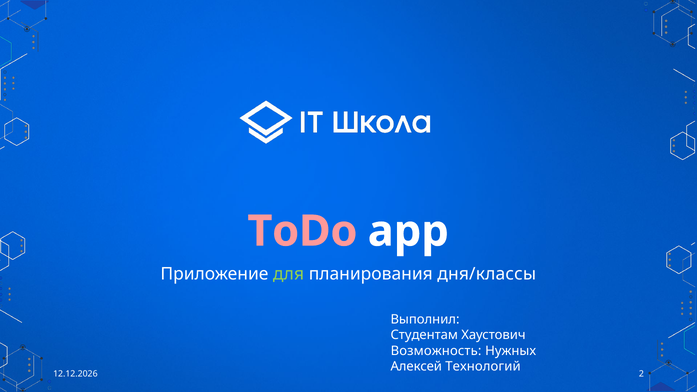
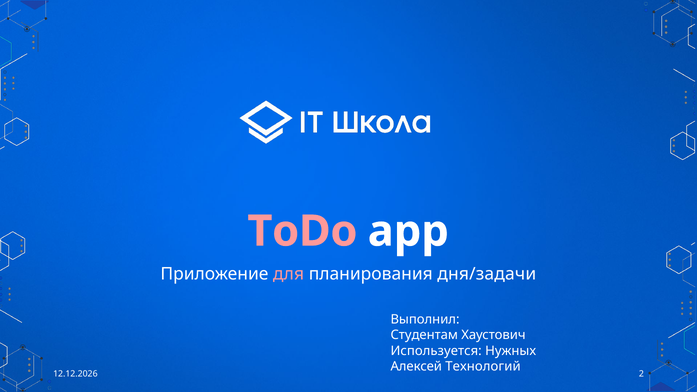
для colour: light green -> pink
дня/классы: дня/классы -> дня/задачи
Возможность: Возможность -> Используется
